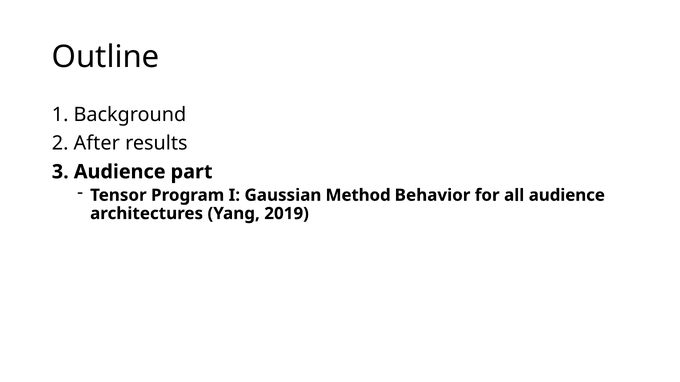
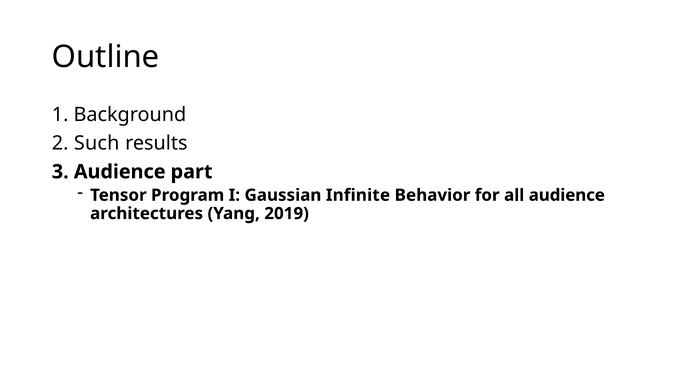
After: After -> Such
Method: Method -> Infinite
